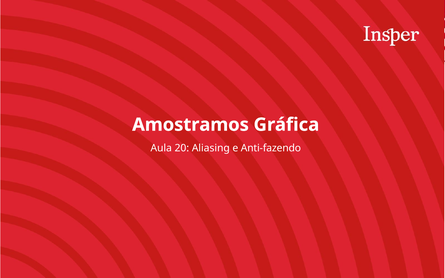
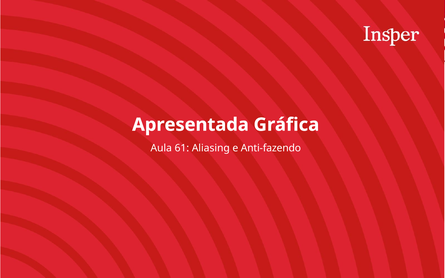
Amostramos: Amostramos -> Apresentada
20: 20 -> 61
